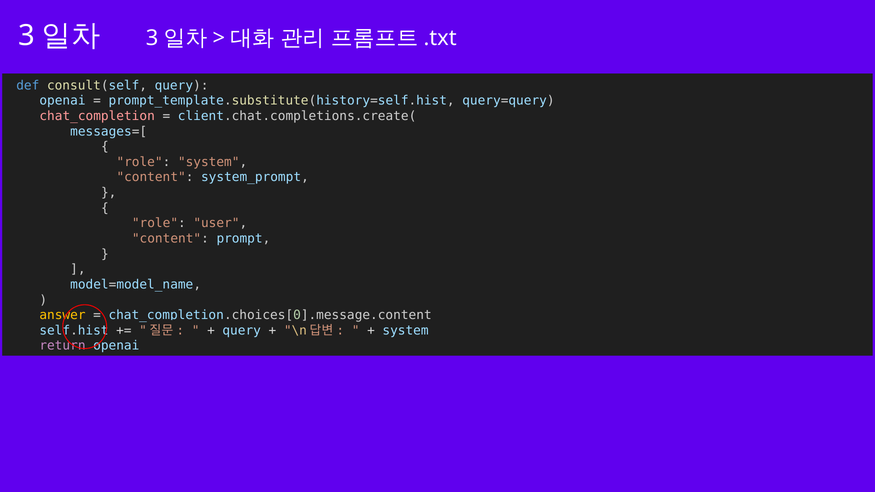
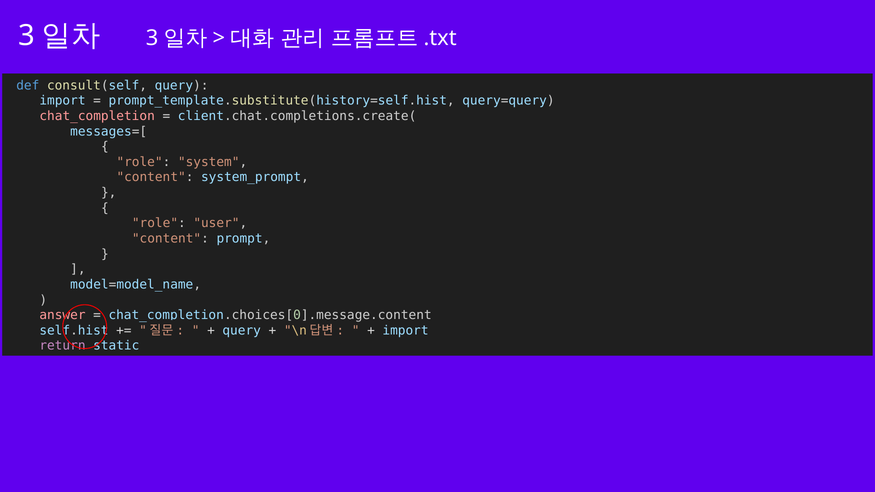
openai at (62, 101): openai -> import
answer colour: yellow -> pink
system at (406, 331): system -> import
return openai: openai -> static
